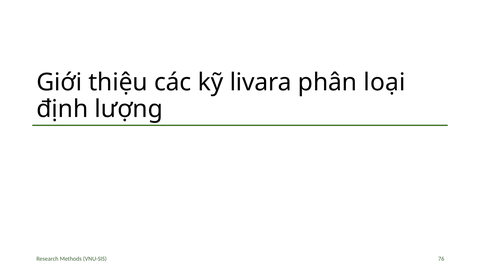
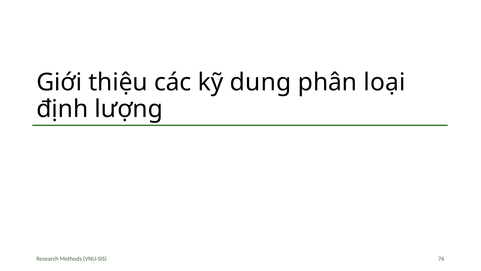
livara: livara -> dung
